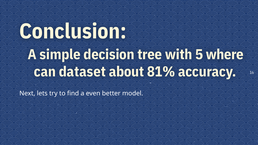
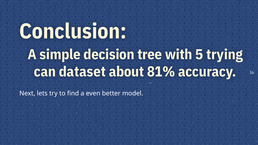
where: where -> trying
